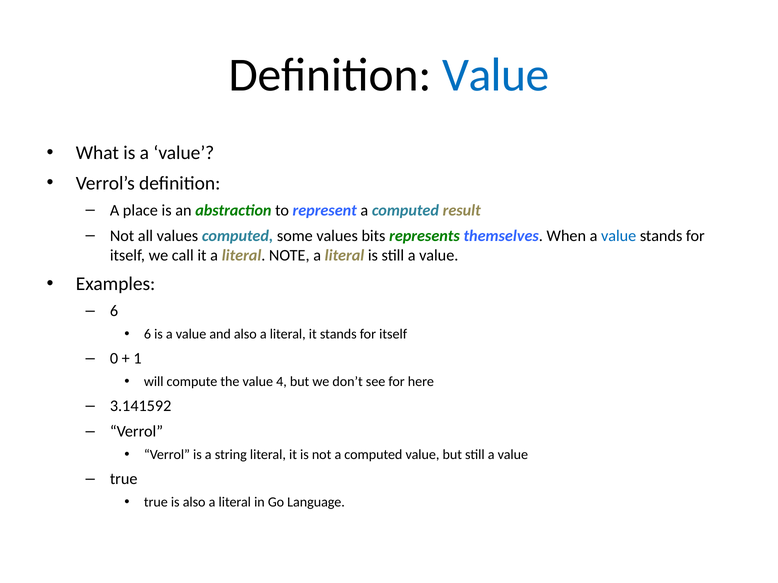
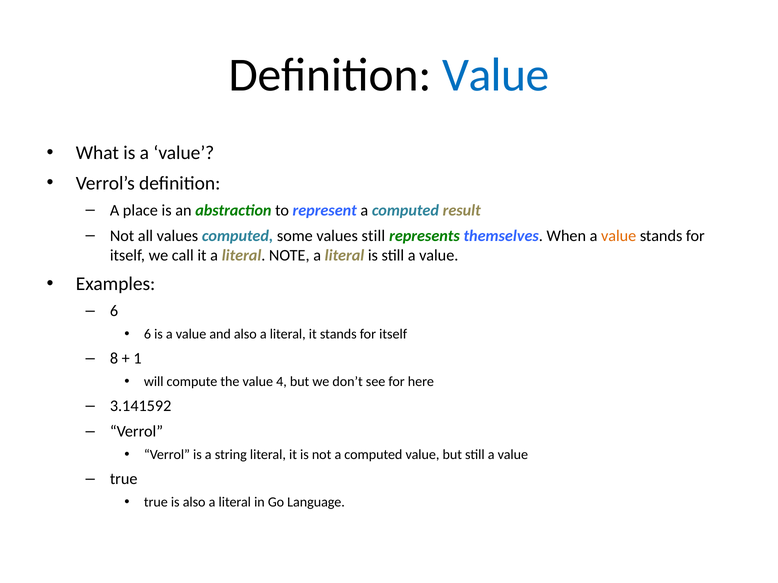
values bits: bits -> still
value at (619, 236) colour: blue -> orange
0: 0 -> 8
